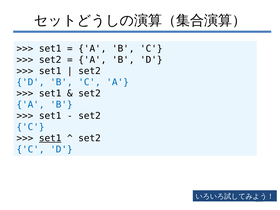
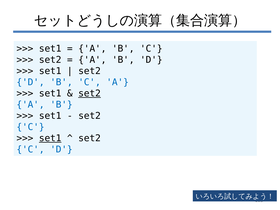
set2 at (90, 93) underline: none -> present
